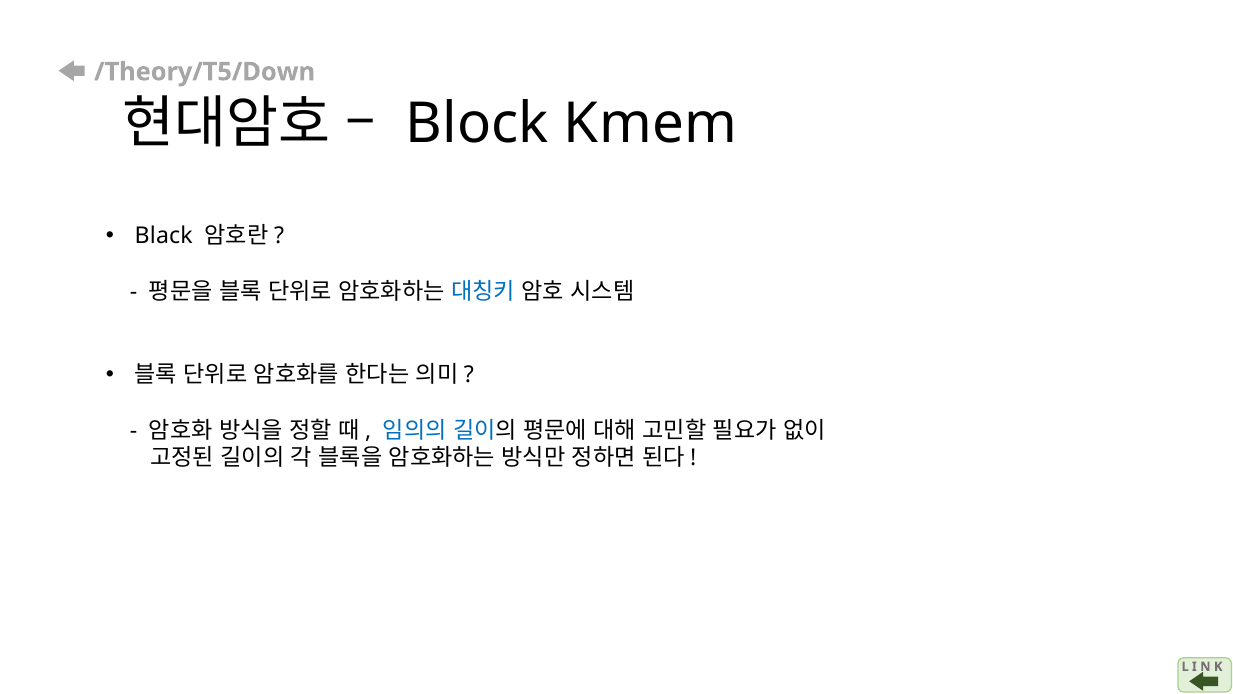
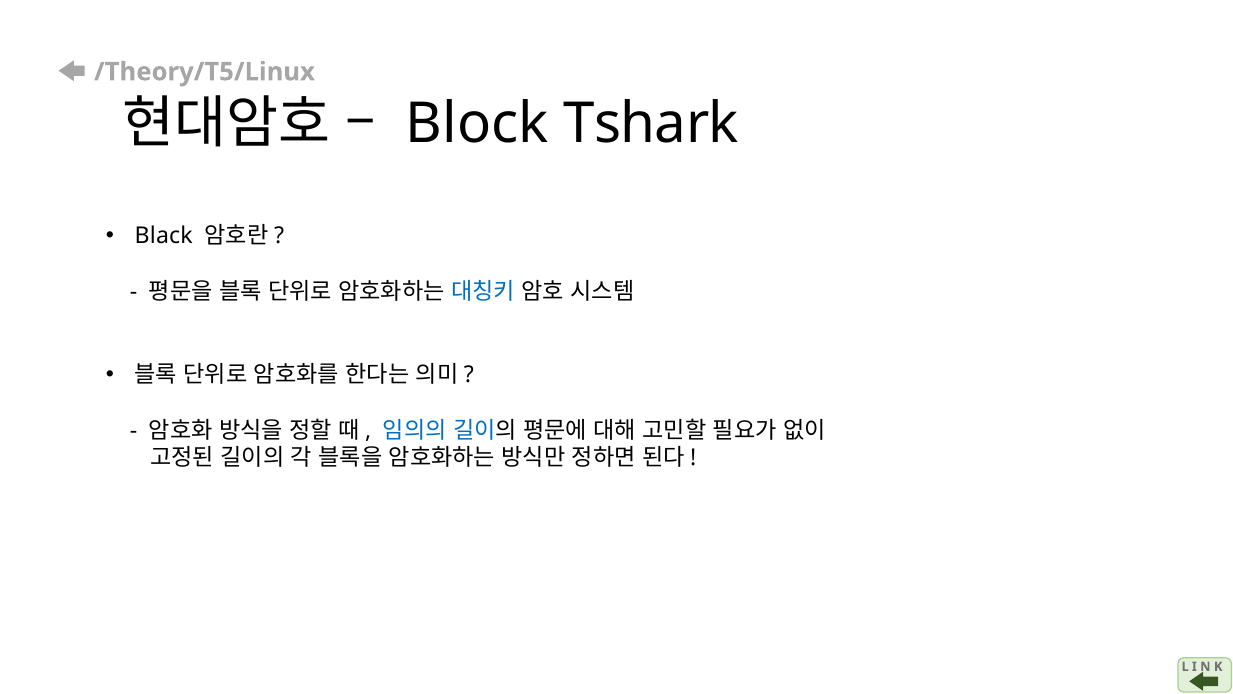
/Theory/T5/Down: /Theory/T5/Down -> /Theory/T5/Linux
Kmem: Kmem -> Tshark
